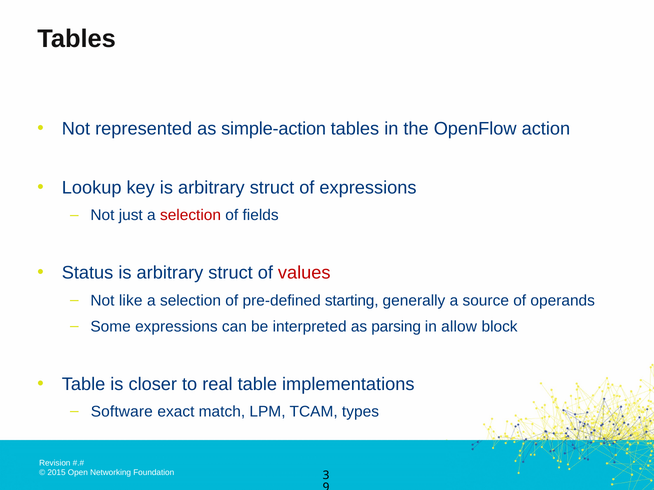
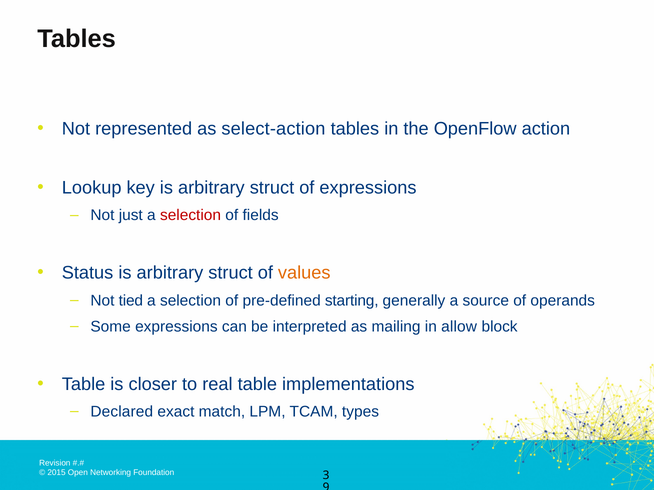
simple-action: simple-action -> select-action
values colour: red -> orange
like: like -> tied
parsing: parsing -> mailing
Software: Software -> Declared
